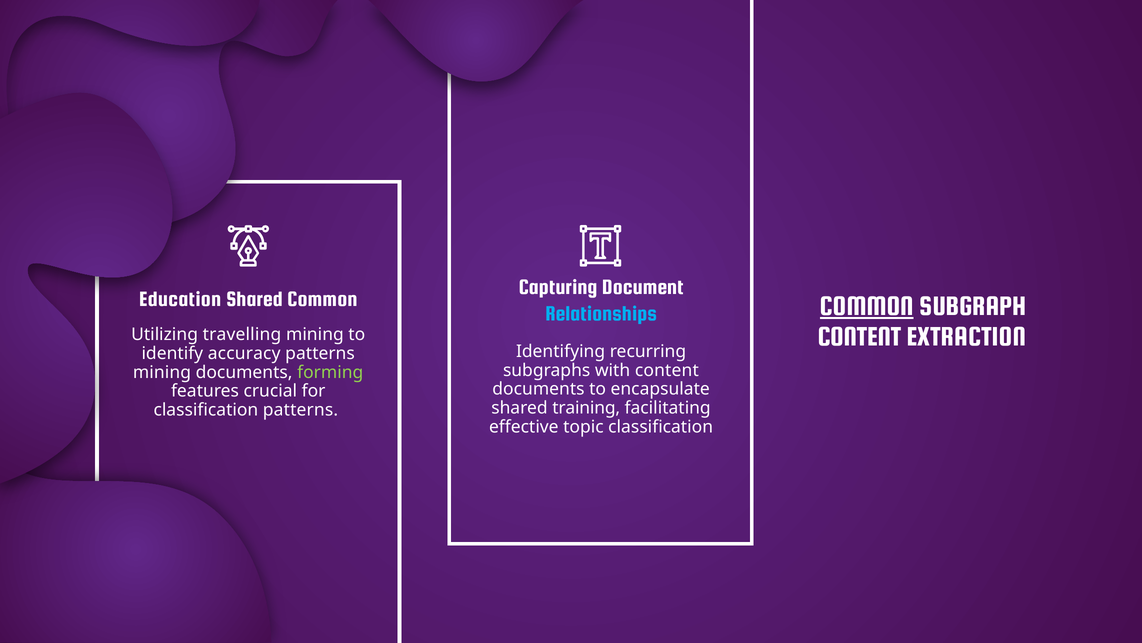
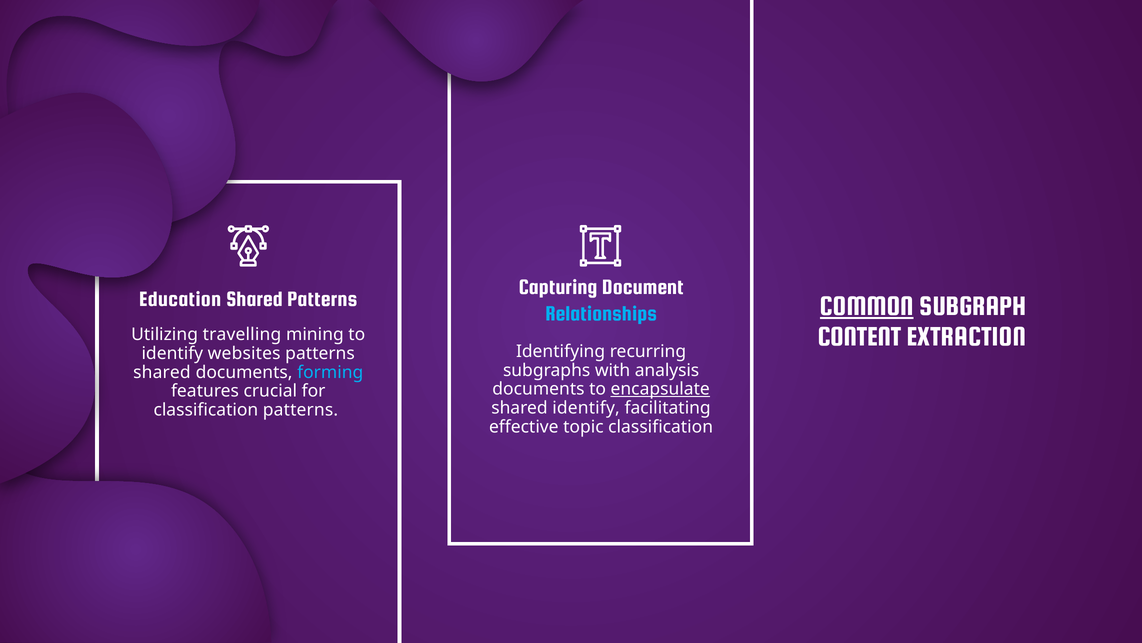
Shared Common: Common -> Patterns
accuracy: accuracy -> websites
with content: content -> analysis
mining at (162, 372): mining -> shared
forming colour: light green -> light blue
encapsulate underline: none -> present
shared training: training -> identify
